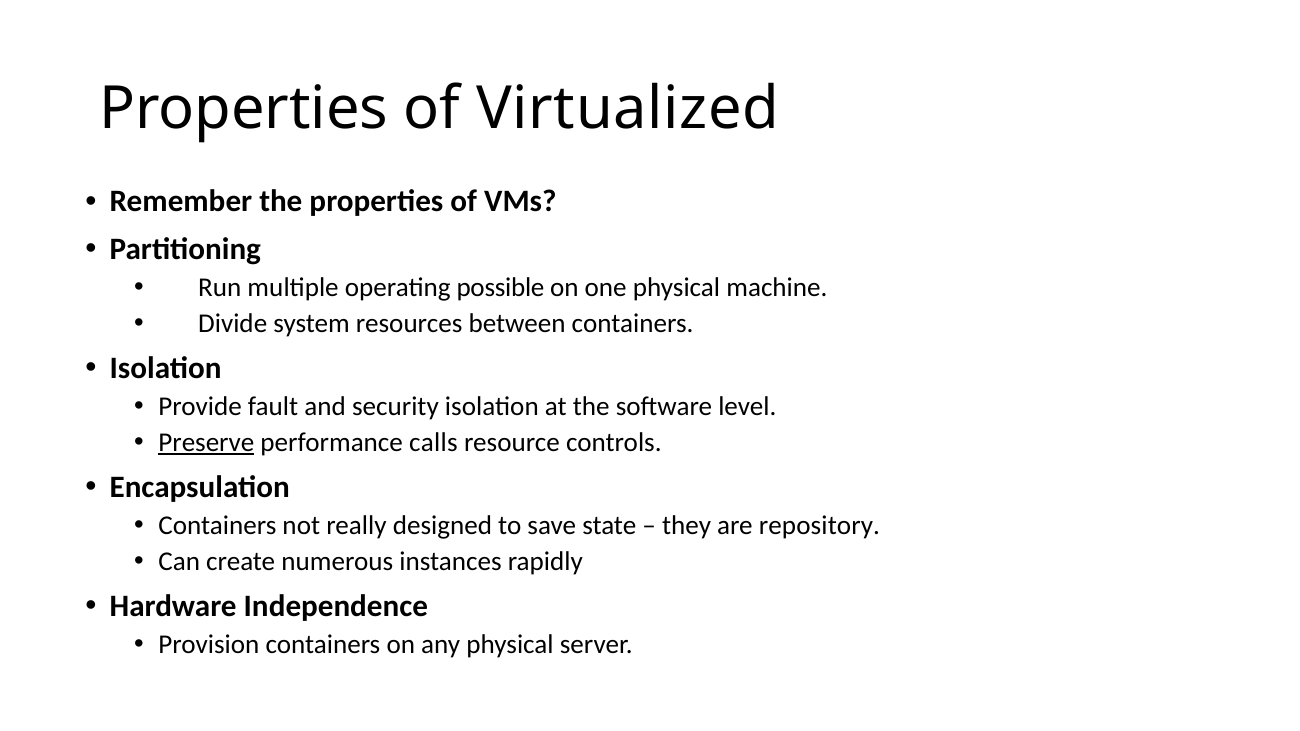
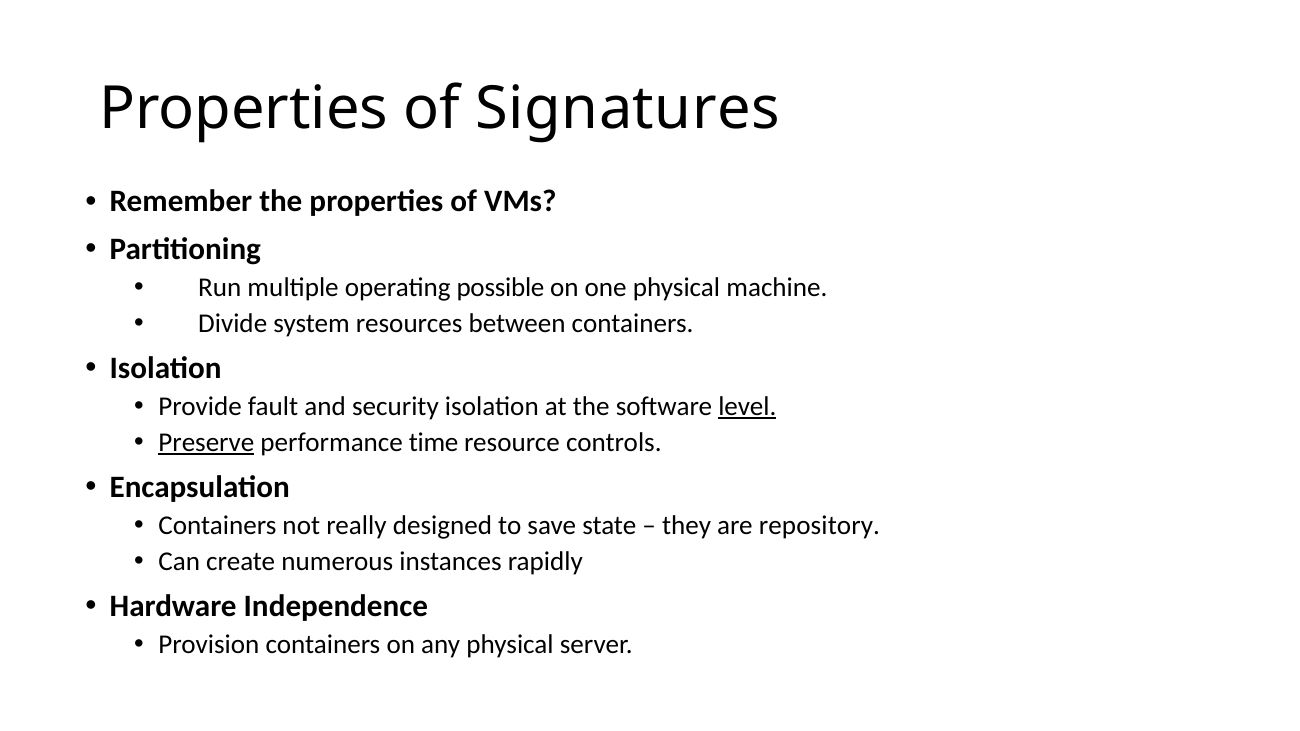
Virtualized: Virtualized -> Signatures
level underline: none -> present
calls: calls -> time
